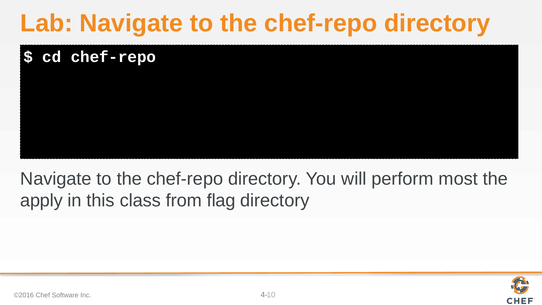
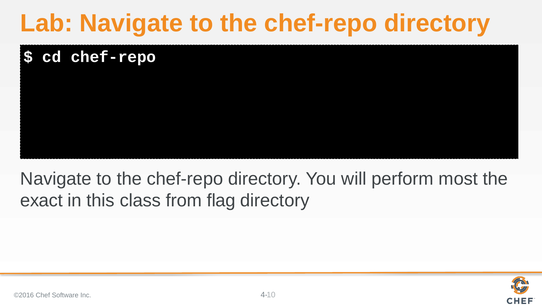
apply: apply -> exact
